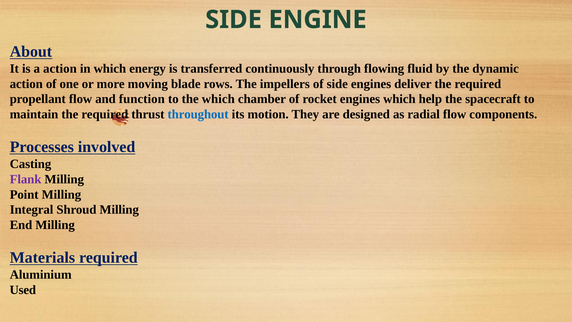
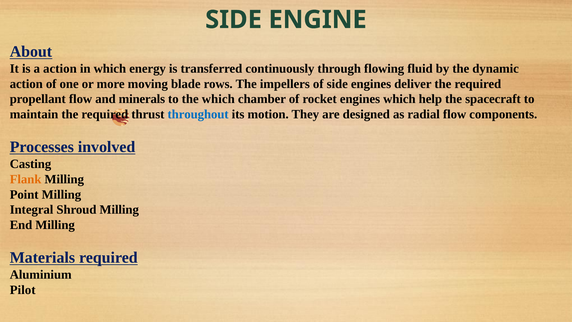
function: function -> minerals
Flank colour: purple -> orange
Used: Used -> Pilot
